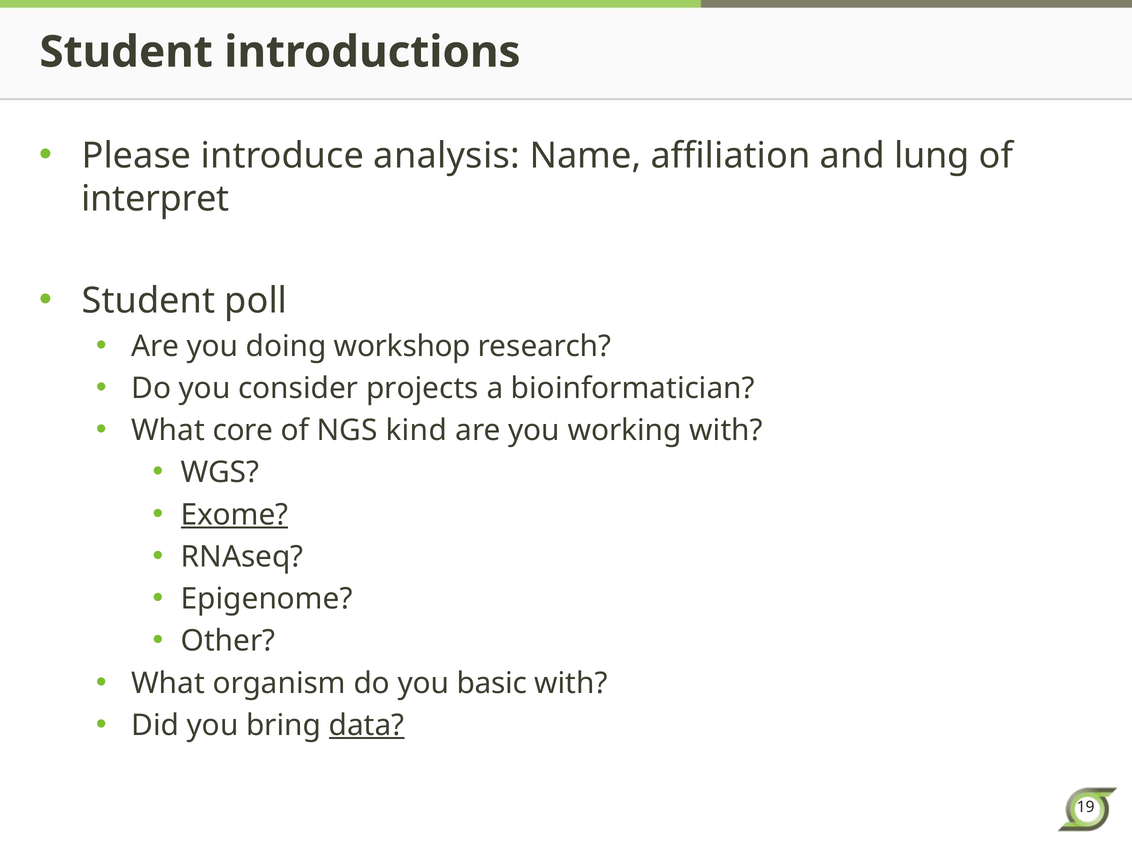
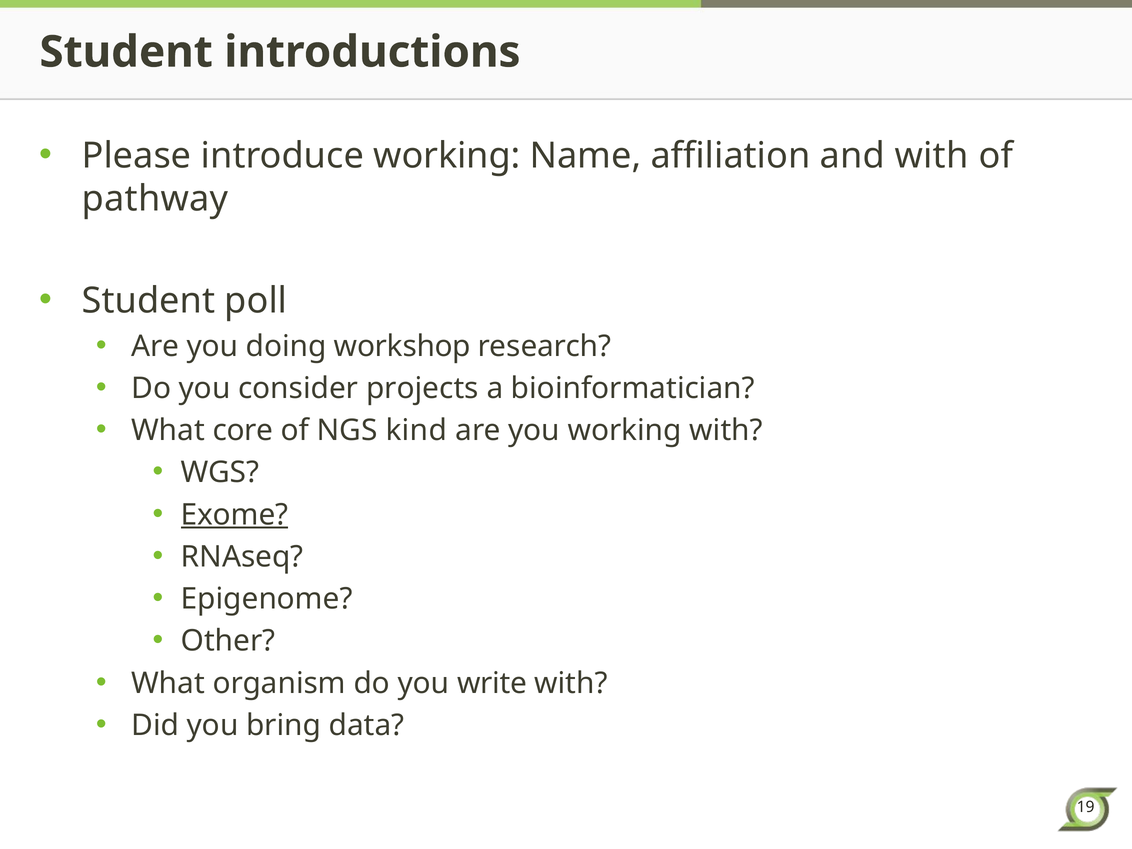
introduce analysis: analysis -> working
and lung: lung -> with
interpret: interpret -> pathway
basic: basic -> write
data underline: present -> none
